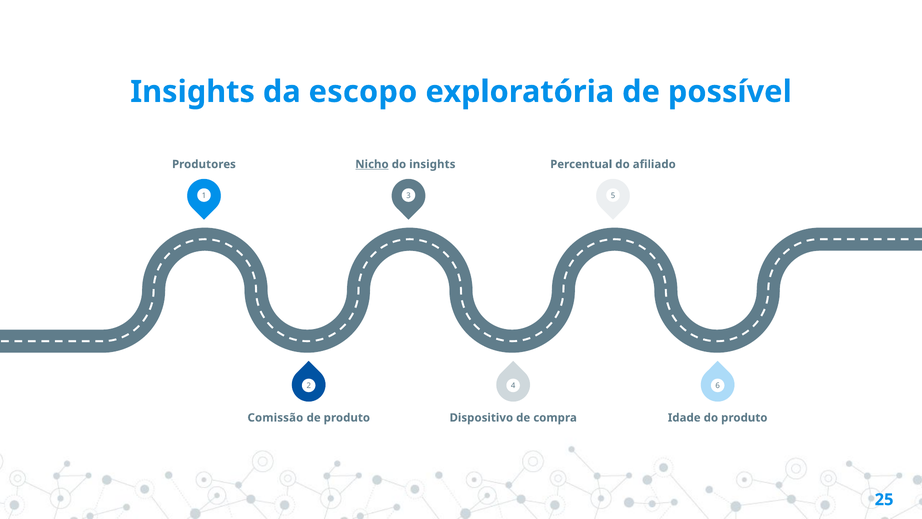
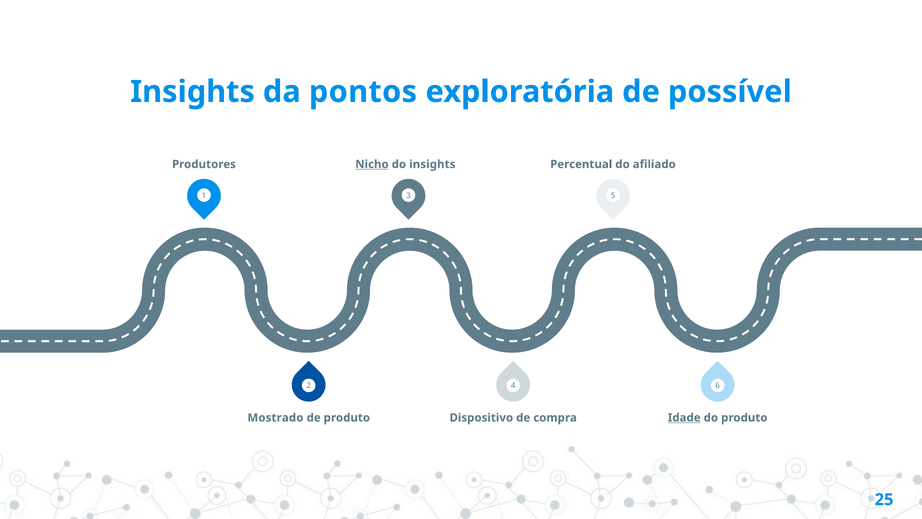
escopo: escopo -> pontos
Comissão: Comissão -> Mostrado
Idade underline: none -> present
